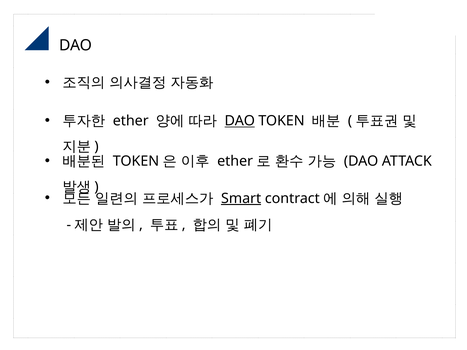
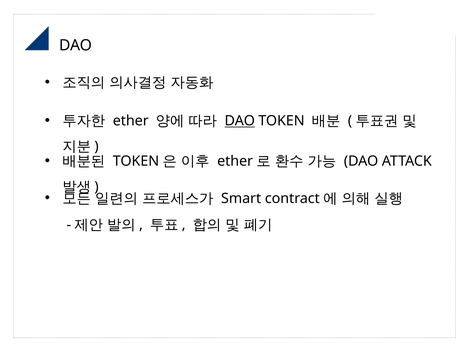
Smart underline: present -> none
